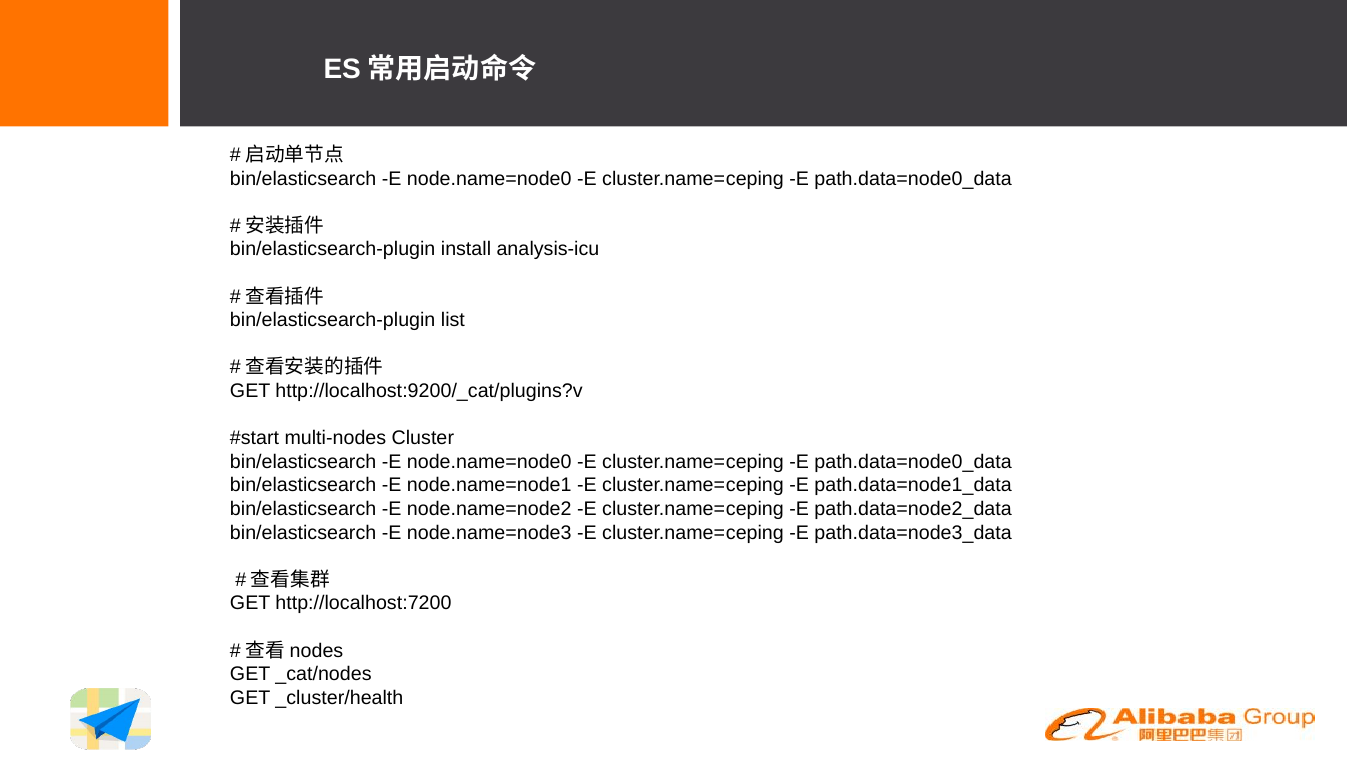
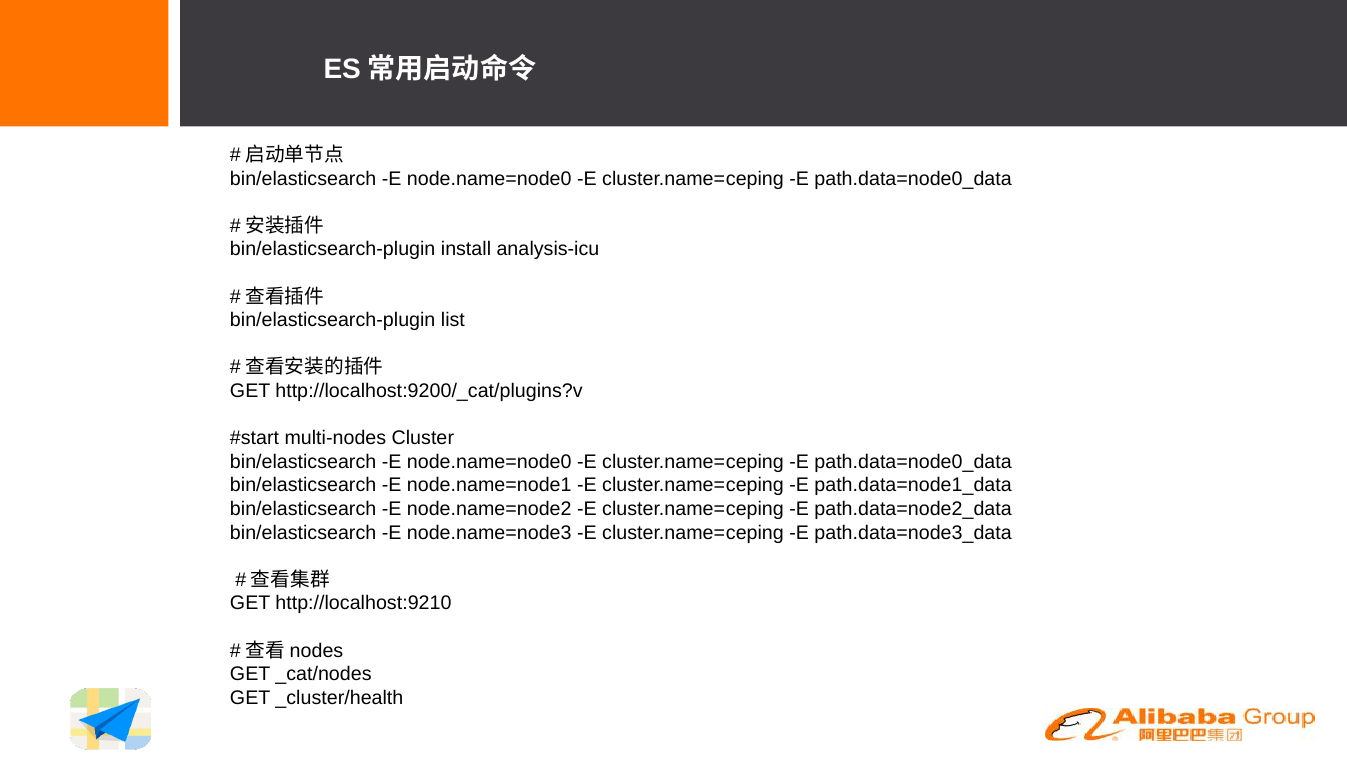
http://localhost:7200: http://localhost:7200 -> http://localhost:9210
